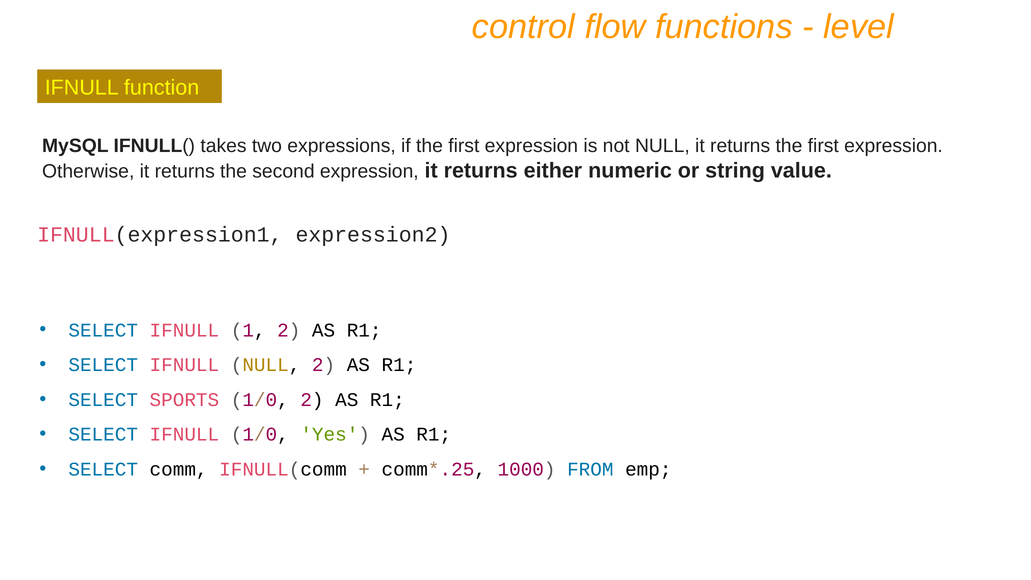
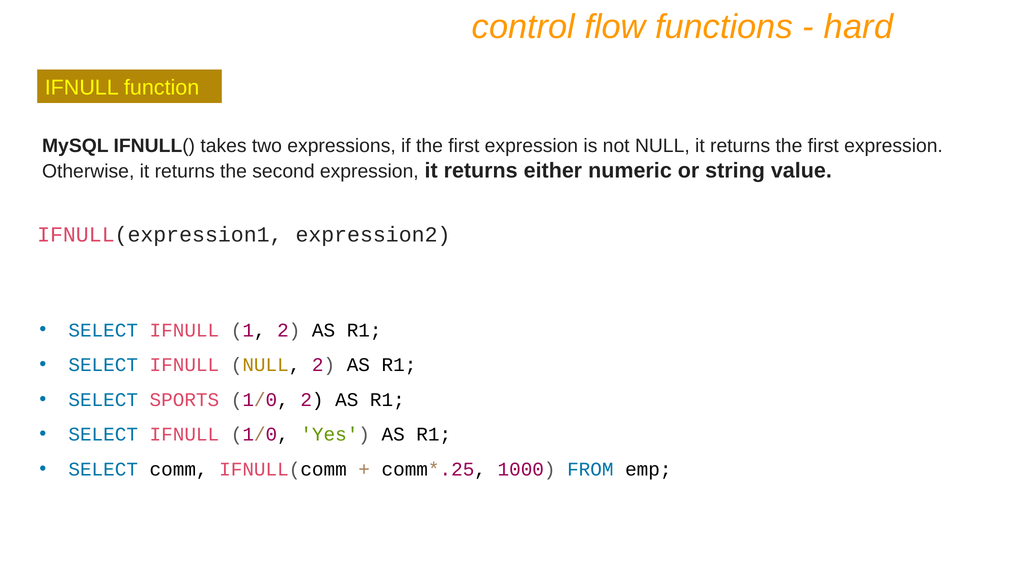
level: level -> hard
